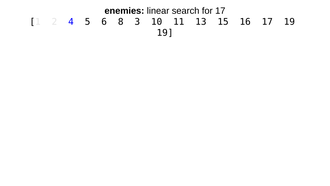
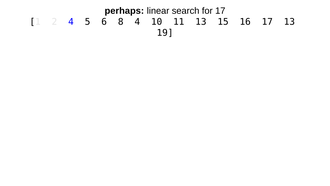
enemies: enemies -> perhaps
8 3: 3 -> 4
17 19: 19 -> 13
